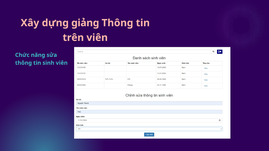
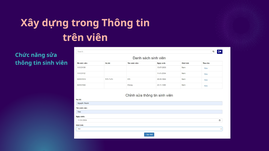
giảng: giảng -> trong
